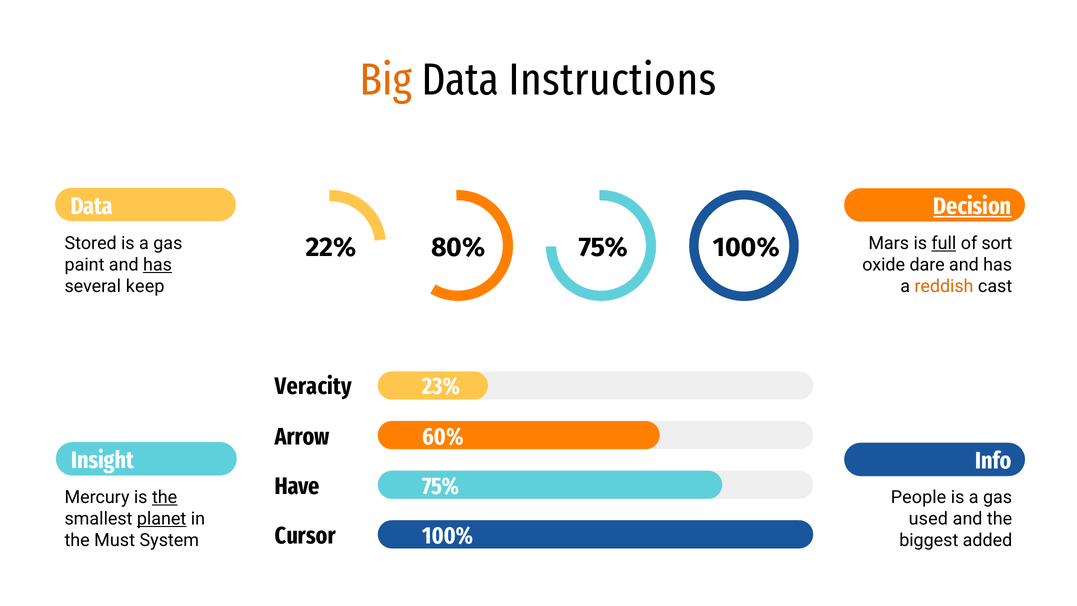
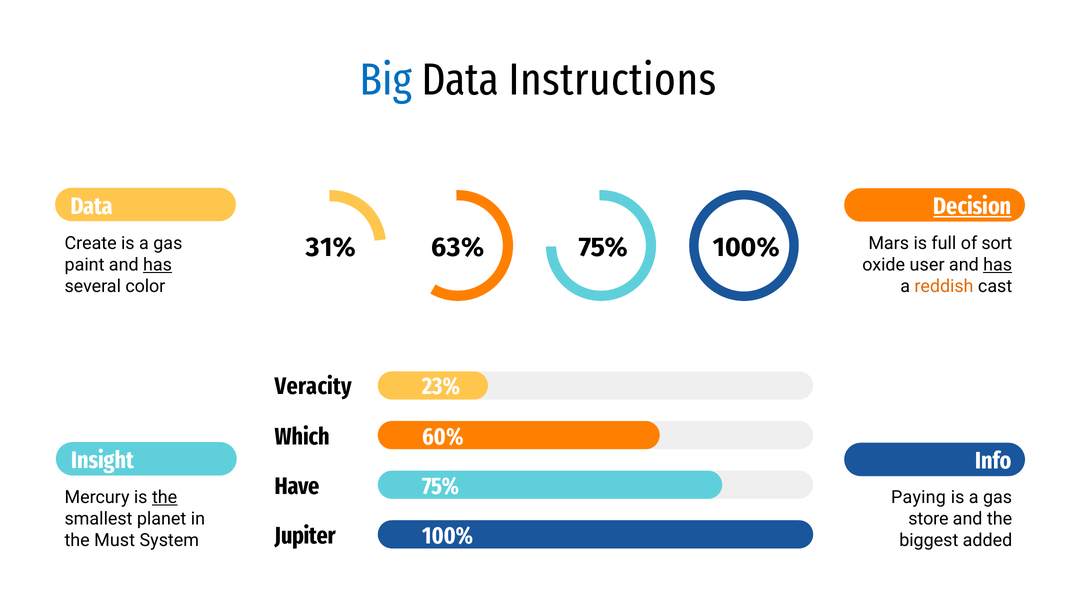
Big colour: orange -> blue
Stored: Stored -> Create
full underline: present -> none
22%: 22% -> 31%
80%: 80% -> 63%
dare: dare -> user
has at (998, 265) underline: none -> present
keep: keep -> color
Arrow: Arrow -> Which
People: People -> Paying
planet underline: present -> none
used: used -> store
Cursor: Cursor -> Jupiter
